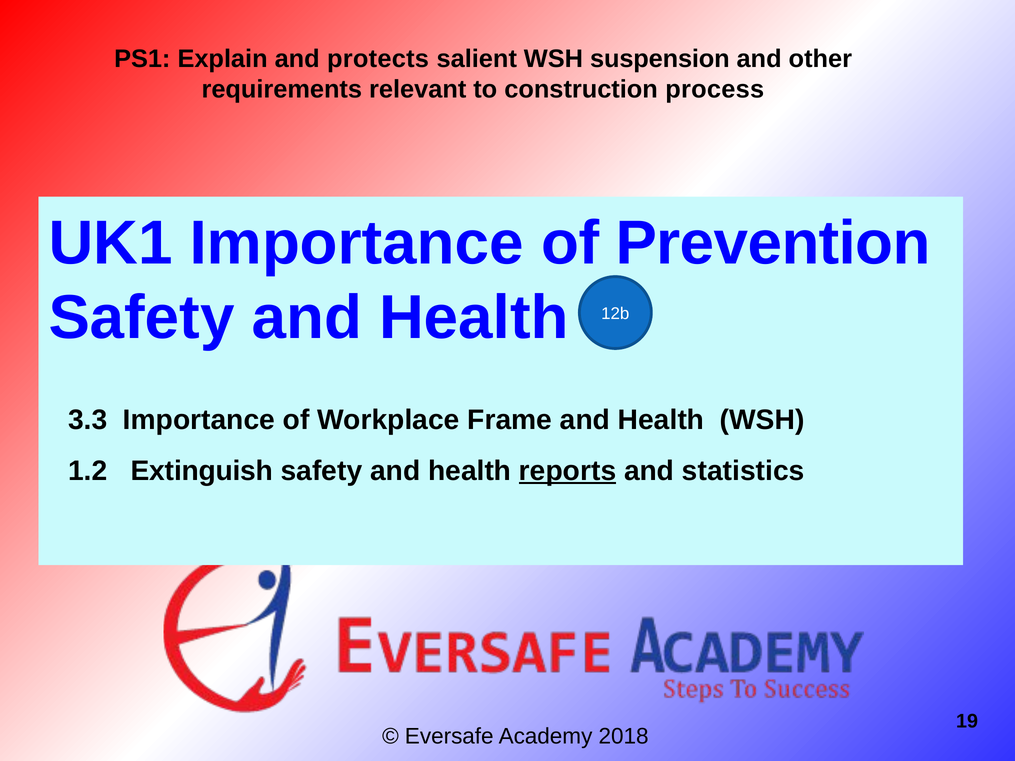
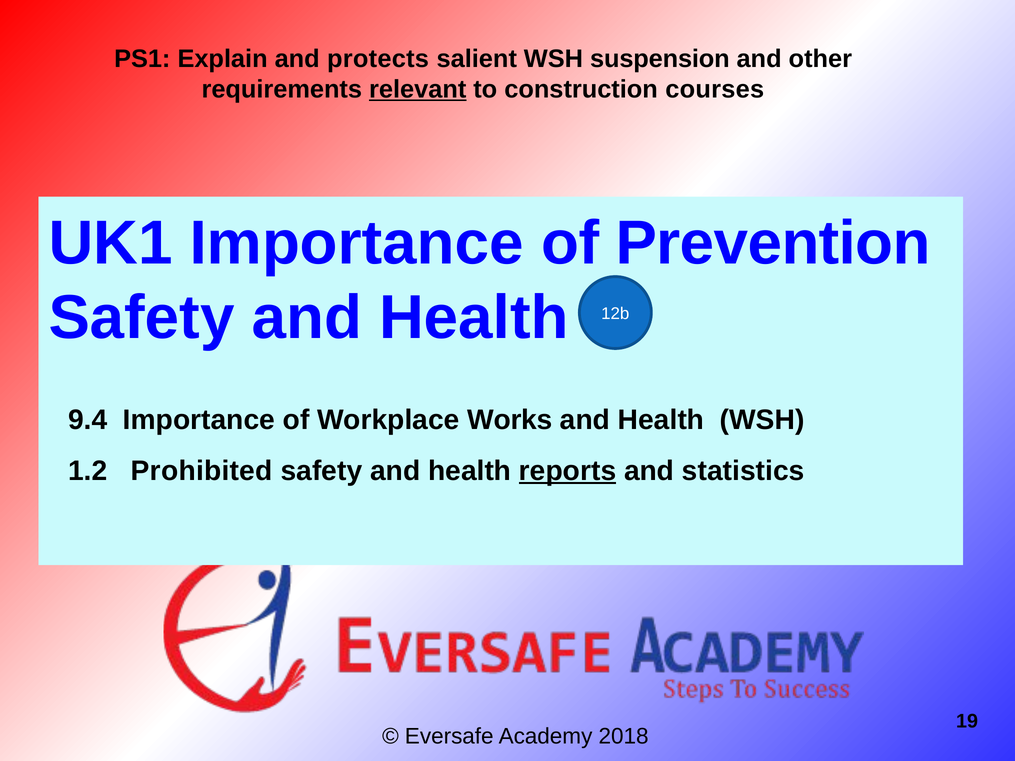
relevant underline: none -> present
process: process -> courses
3.3: 3.3 -> 9.4
Frame: Frame -> Works
Extinguish: Extinguish -> Prohibited
